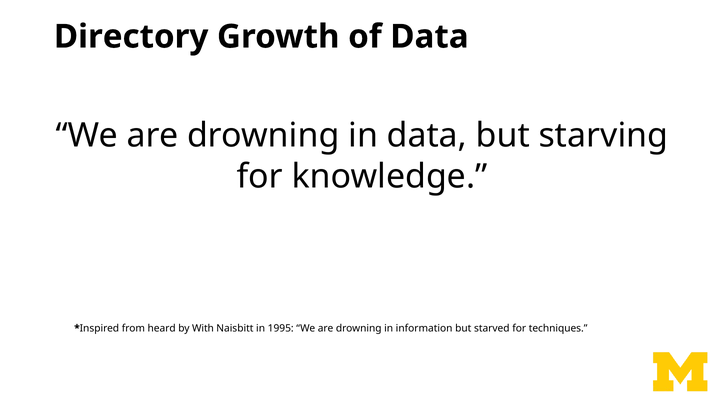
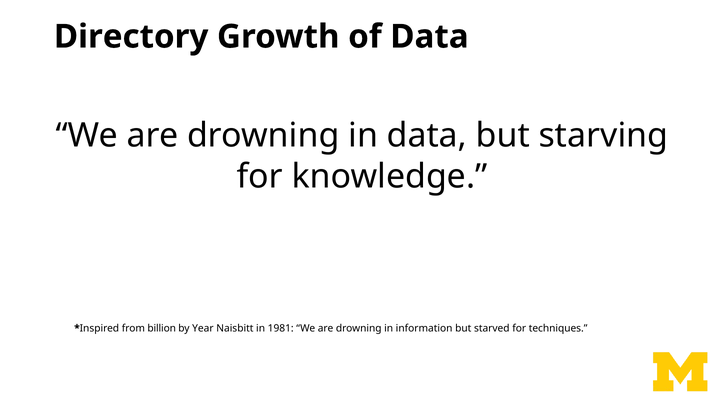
heard: heard -> billion
With: With -> Year
1995: 1995 -> 1981
